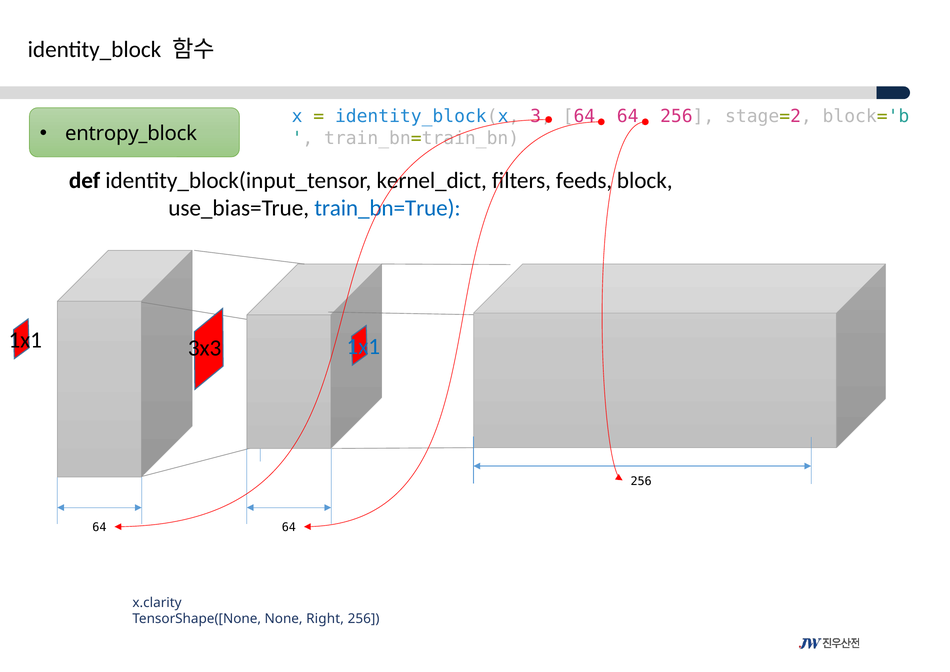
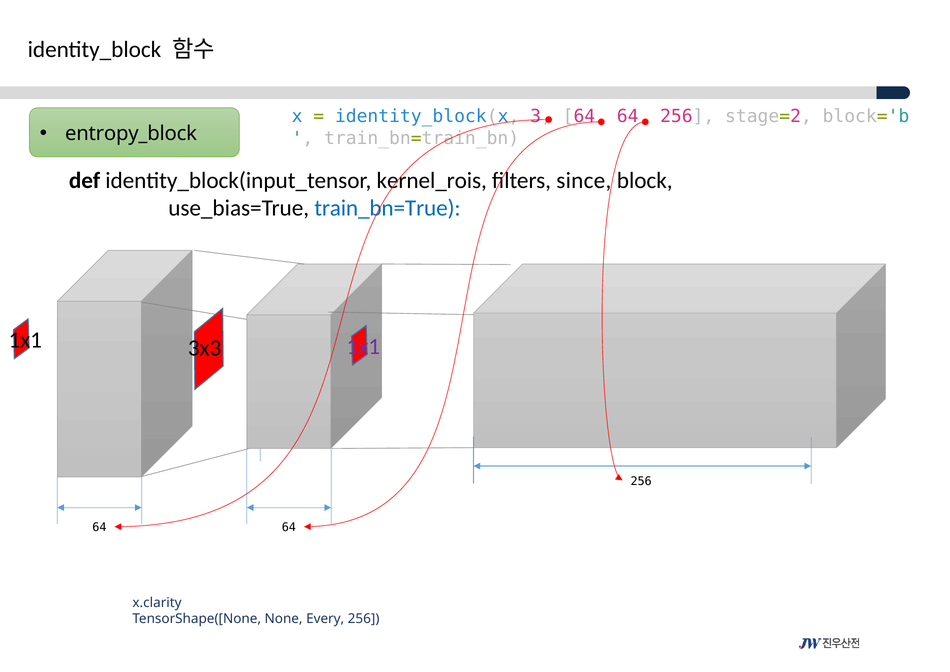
kernel_dict: kernel_dict -> kernel_rois
feeds: feeds -> since
1x1 at (363, 347) colour: blue -> purple
Right: Right -> Every
